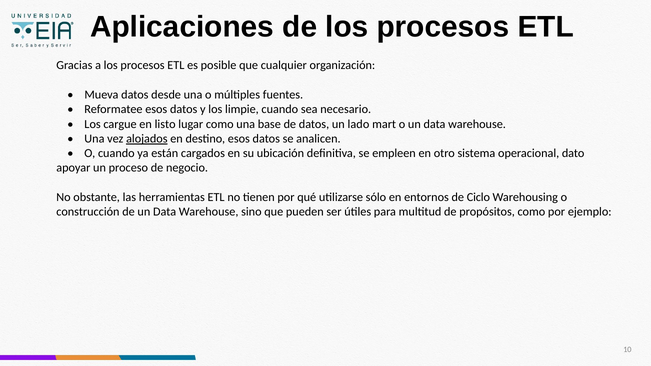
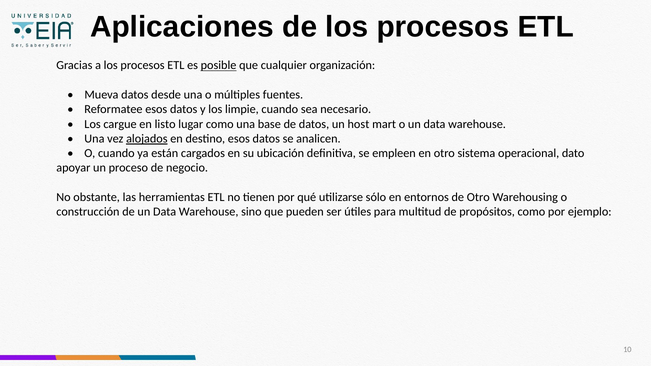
posible underline: none -> present
lado: lado -> host
de Ciclo: Ciclo -> Otro
